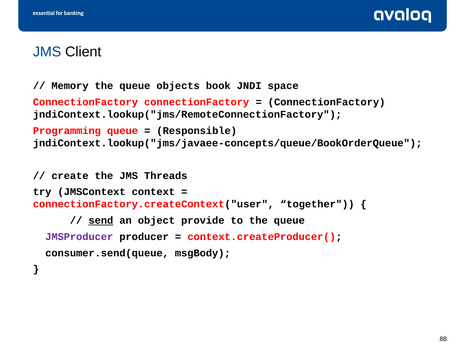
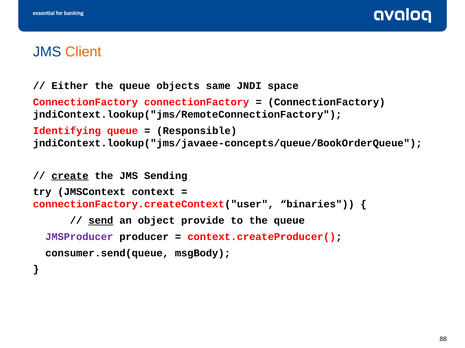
Client colour: black -> orange
Memory: Memory -> Either
book: book -> same
Programming: Programming -> Identifying
create underline: none -> present
Threads: Threads -> Sending
together: together -> binaries
